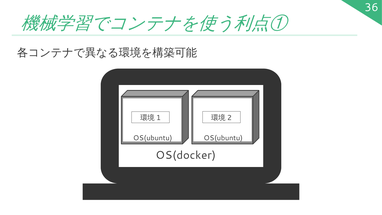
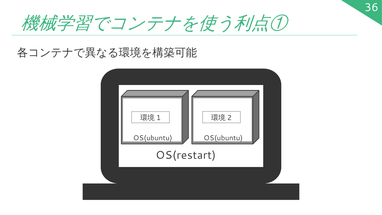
OS(docker: OS(docker -> OS(restart
